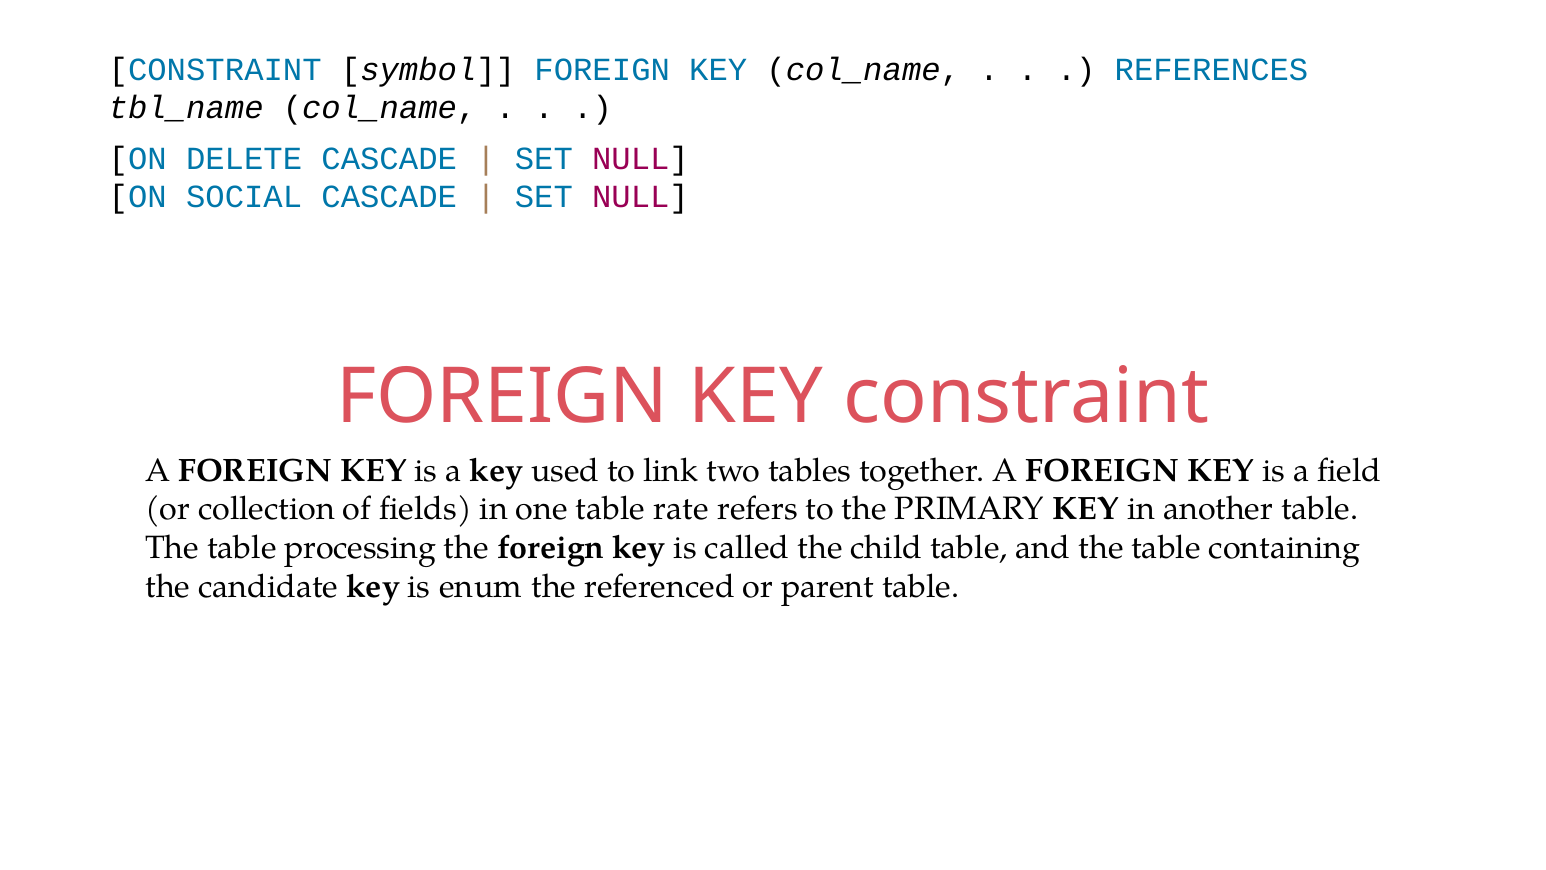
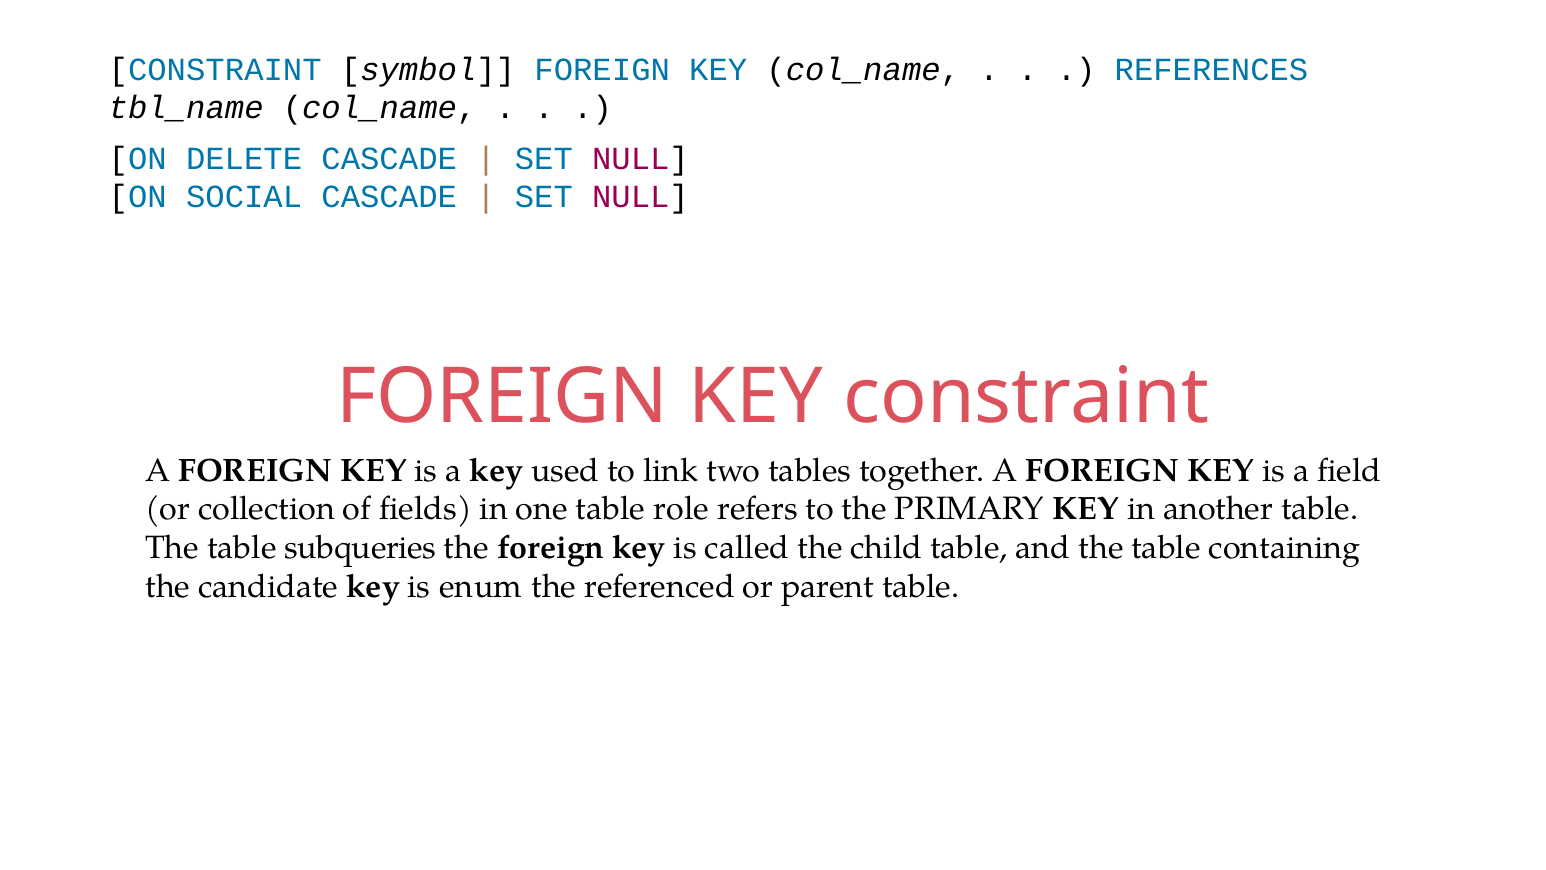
rate: rate -> role
processing: processing -> subqueries
